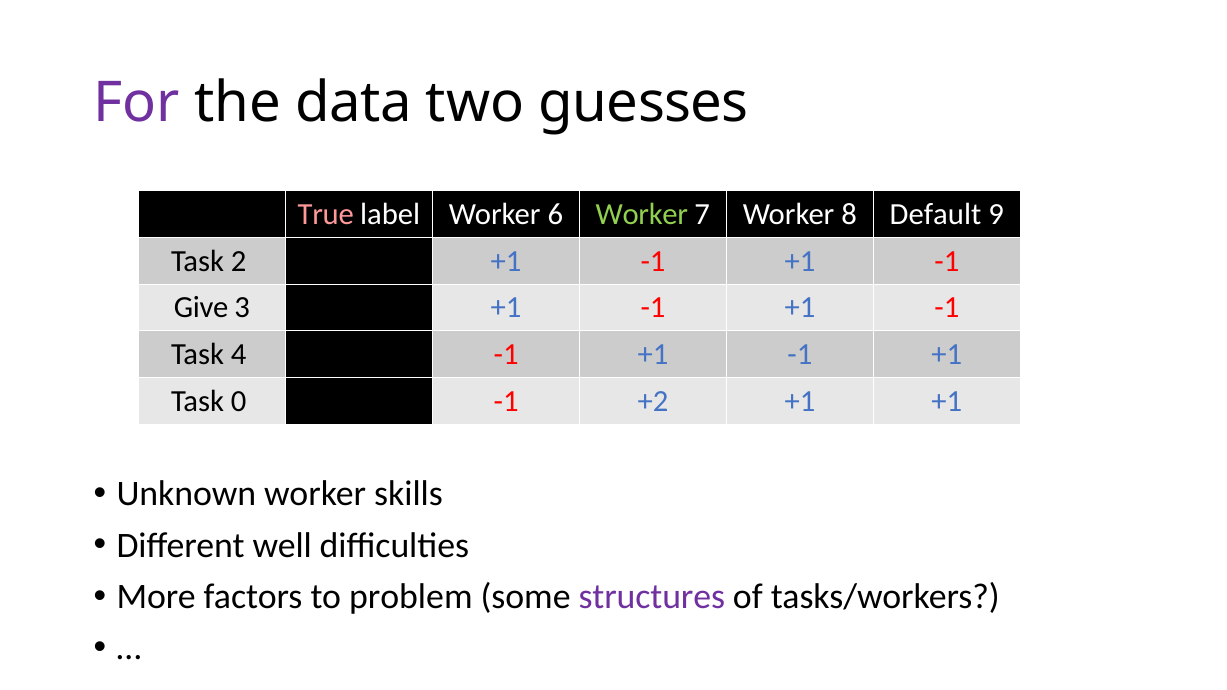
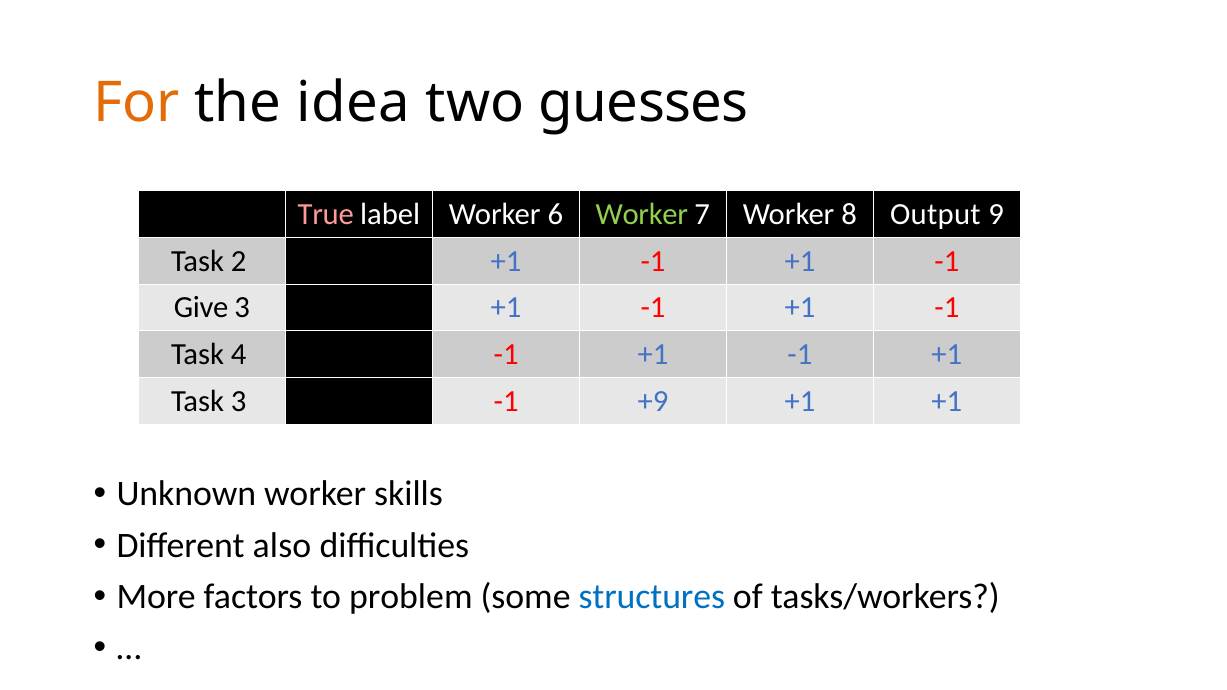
For colour: purple -> orange
data: data -> idea
Default: Default -> Output
Task 0: 0 -> 3
+2: +2 -> +9
well: well -> also
structures colour: purple -> blue
